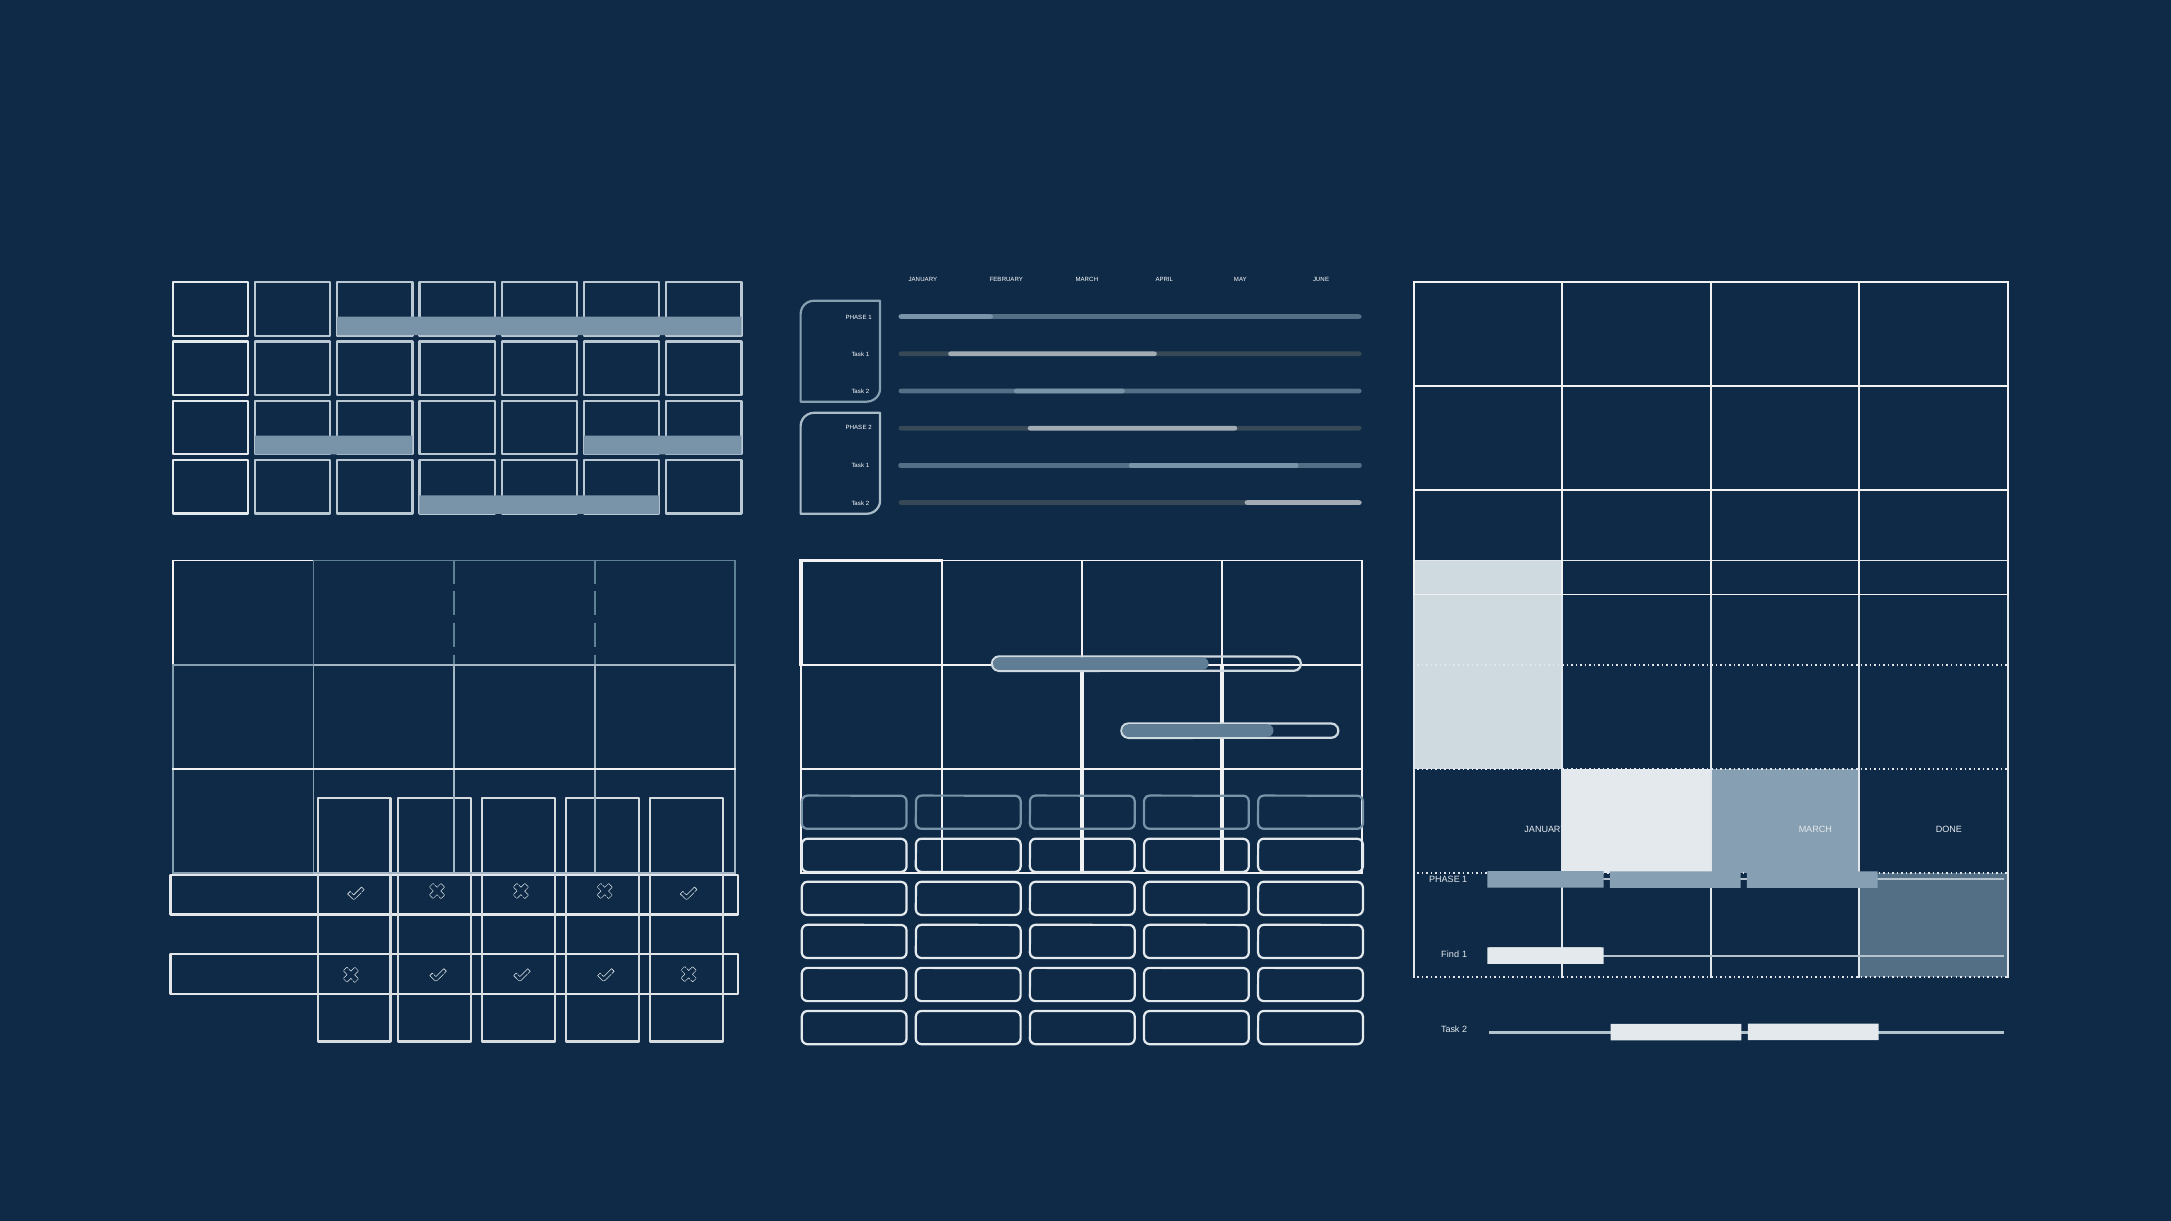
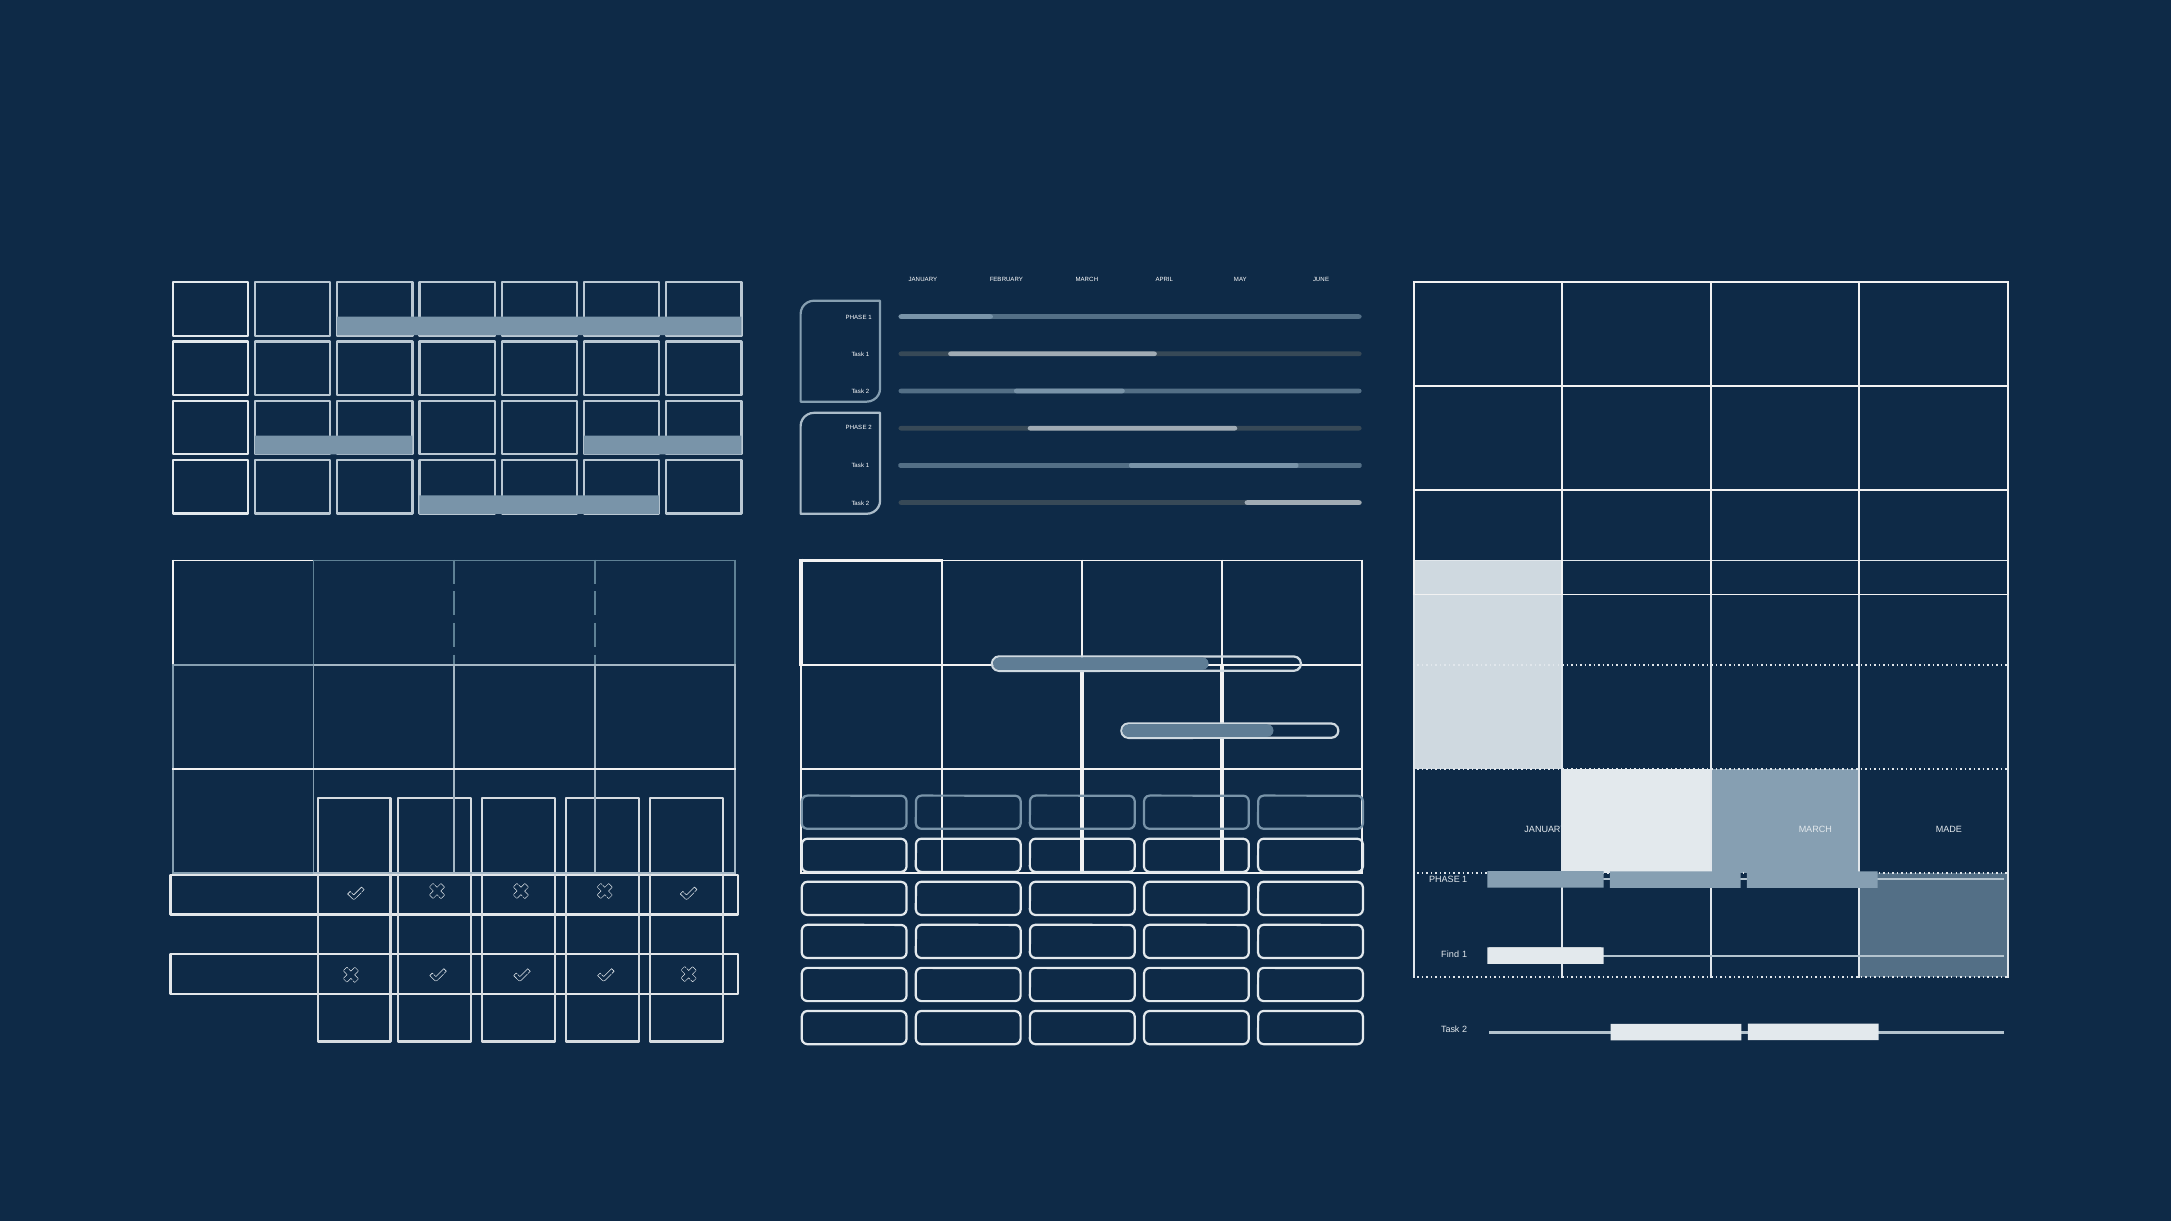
DONE: DONE -> MADE
